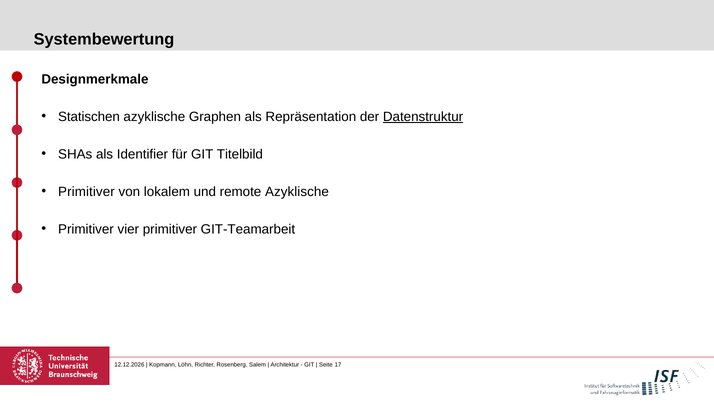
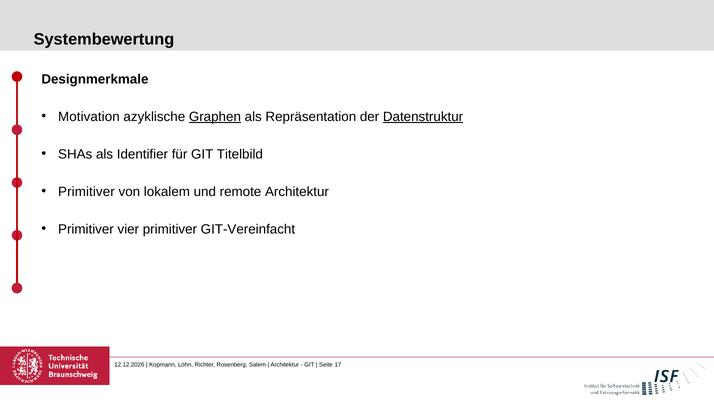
Statischen: Statischen -> Motivation
Graphen underline: none -> present
remote Azyklische: Azyklische -> Architektur
GIT-Teamarbeit: GIT-Teamarbeit -> GIT-Vereinfacht
